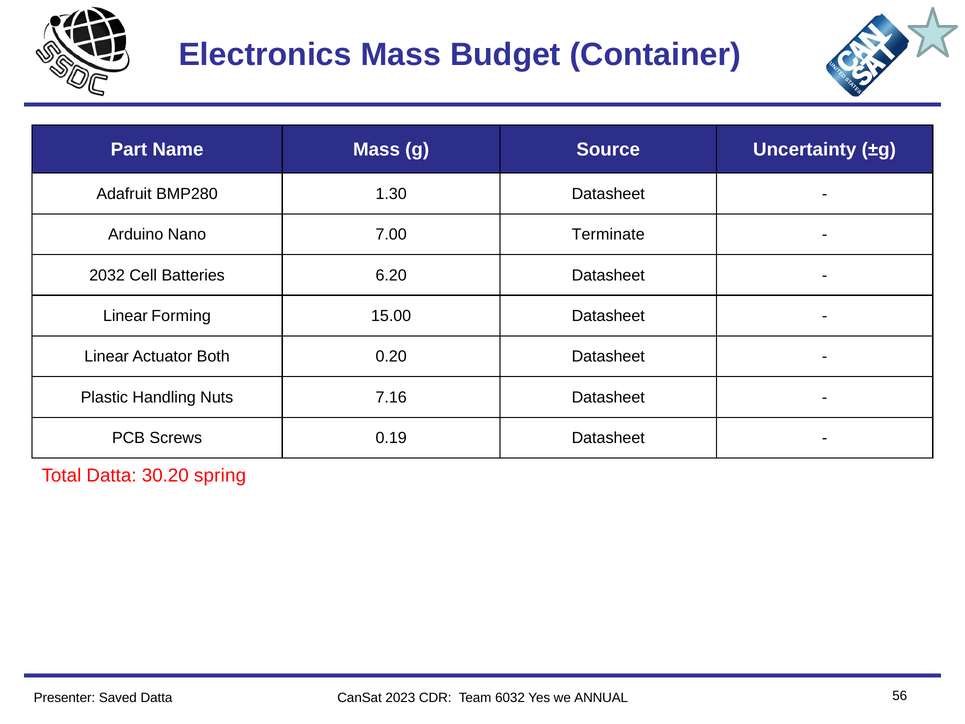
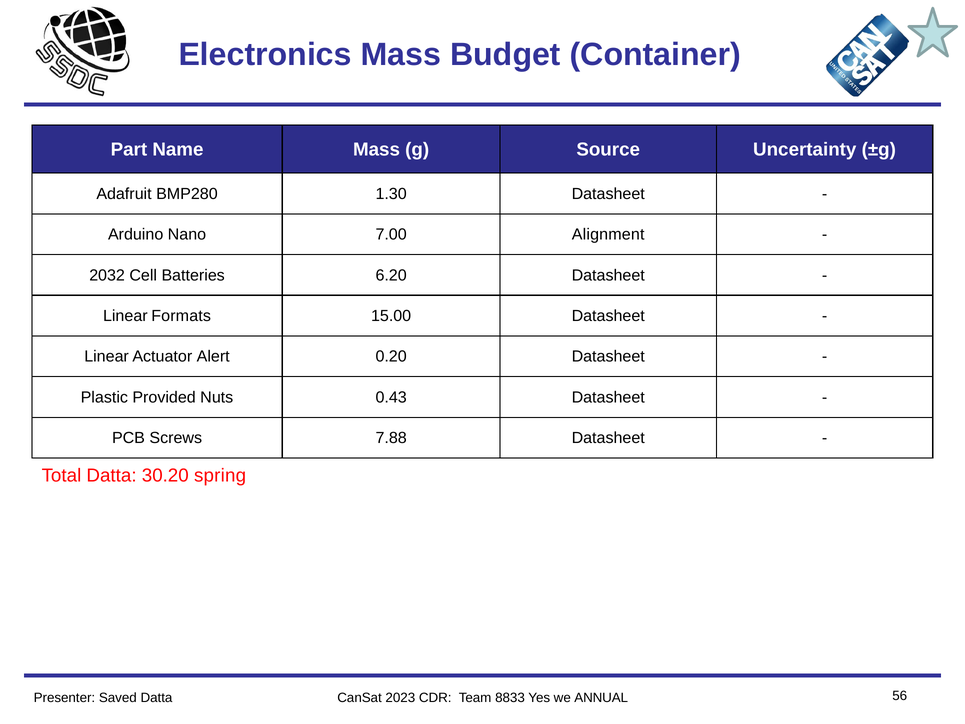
Terminate: Terminate -> Alignment
Forming: Forming -> Formats
Both: Both -> Alert
Handling: Handling -> Provided
7.16: 7.16 -> 0.43
0.19: 0.19 -> 7.88
6032: 6032 -> 8833
